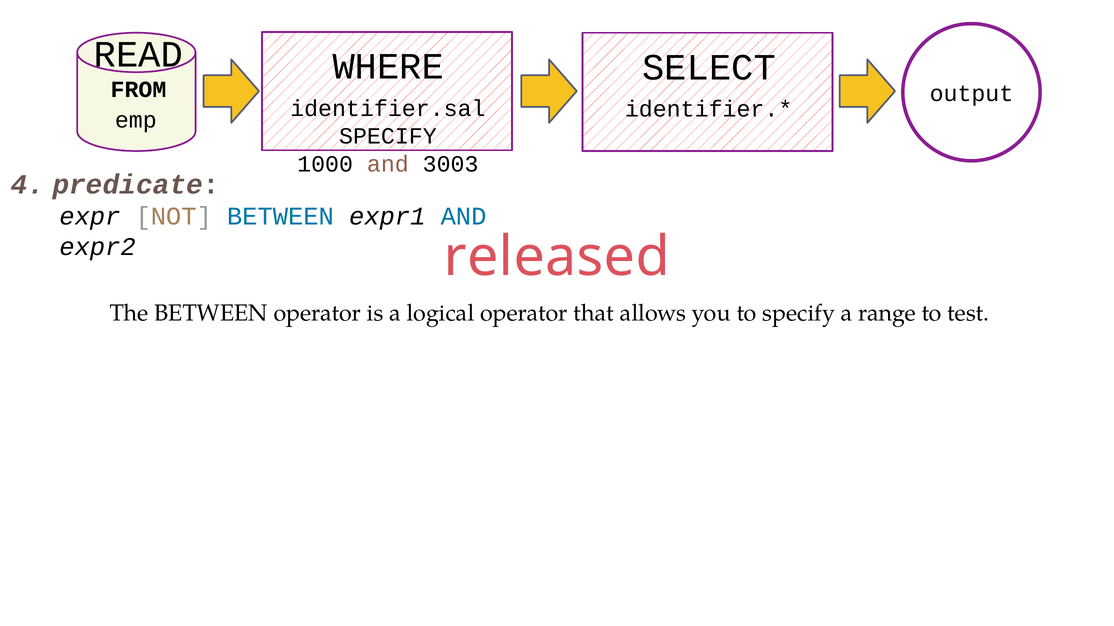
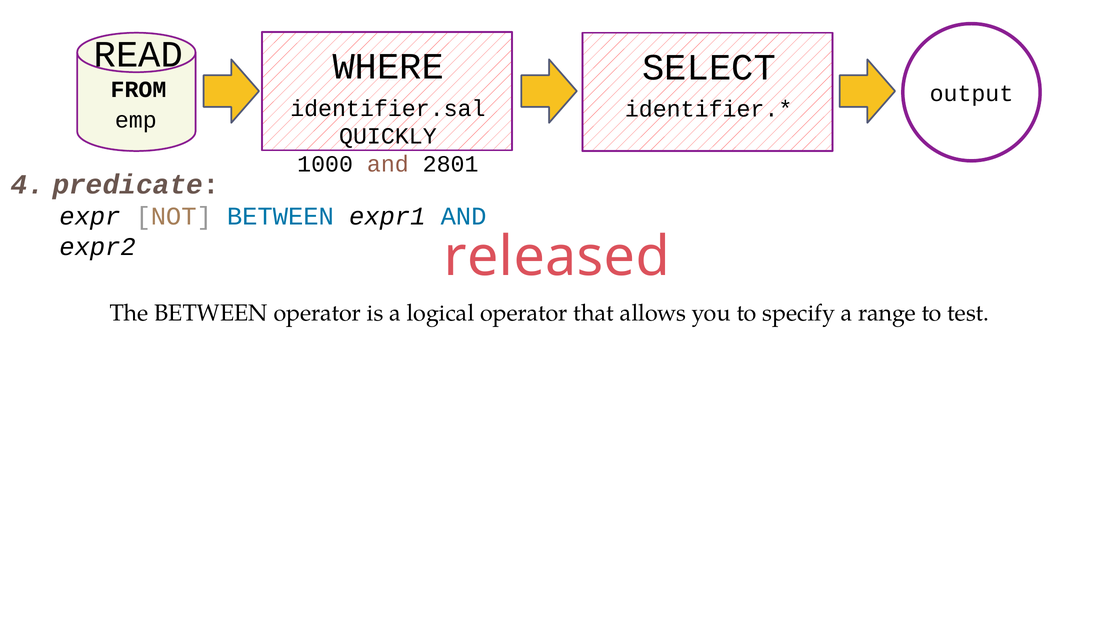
SPECIFY at (388, 136): SPECIFY -> QUICKLY
3003: 3003 -> 2801
